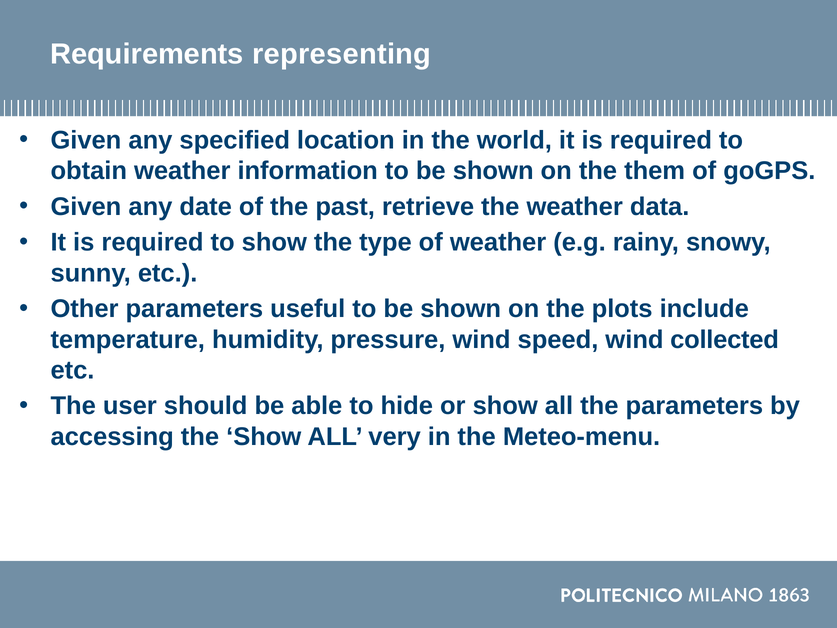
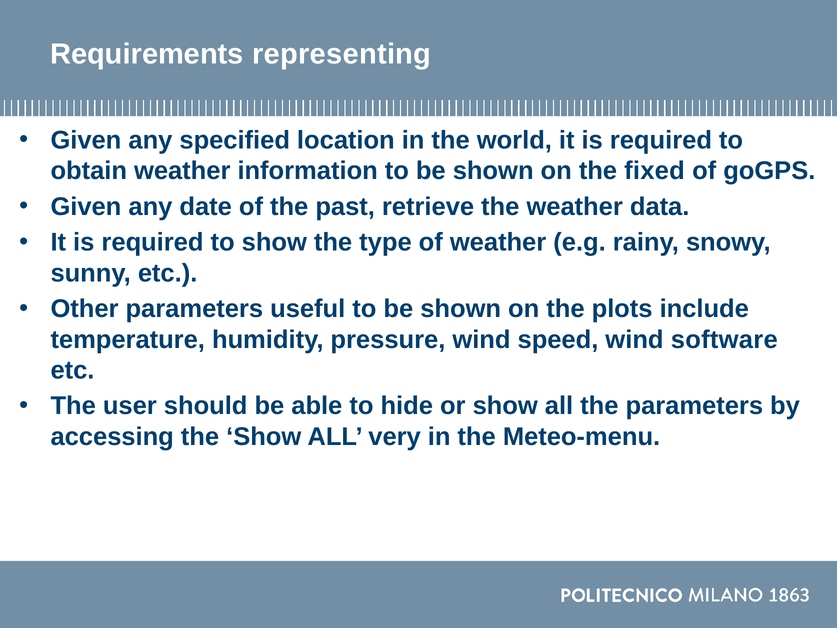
them: them -> fixed
collected: collected -> software
